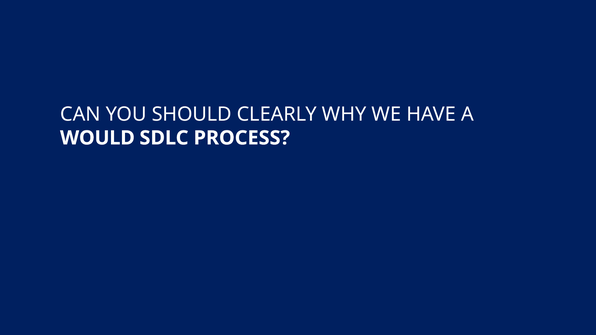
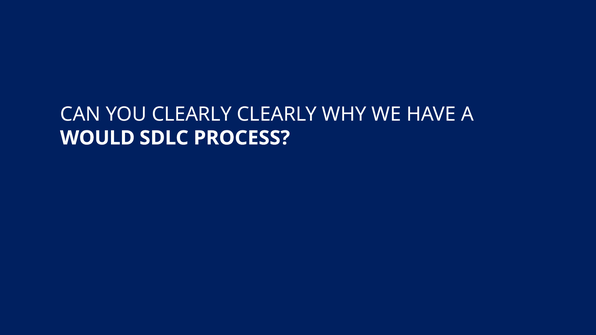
YOU SHOULD: SHOULD -> CLEARLY
